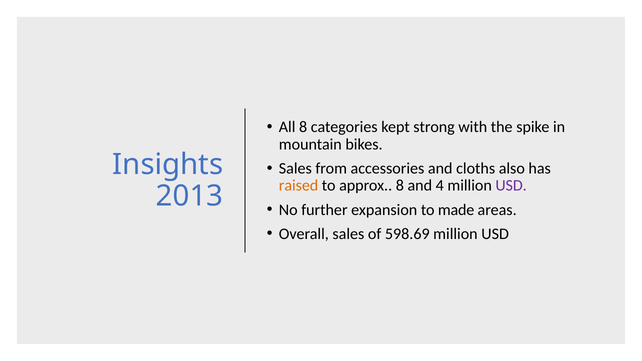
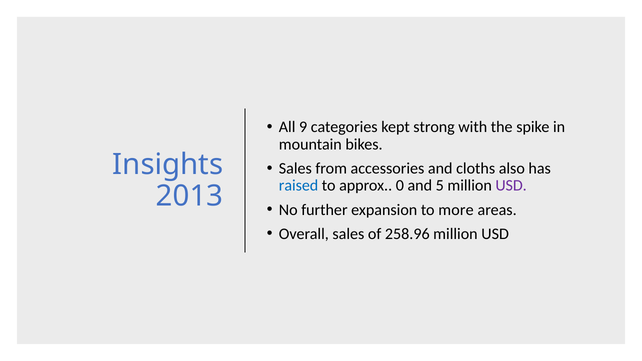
All 8: 8 -> 9
raised colour: orange -> blue
approx 8: 8 -> 0
4: 4 -> 5
made: made -> more
598.69: 598.69 -> 258.96
